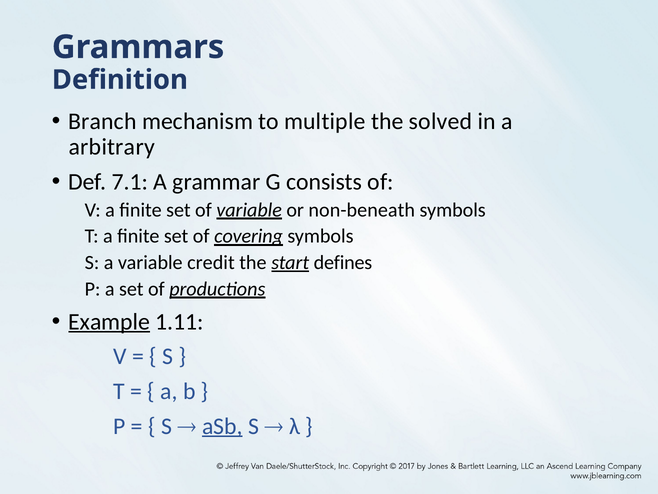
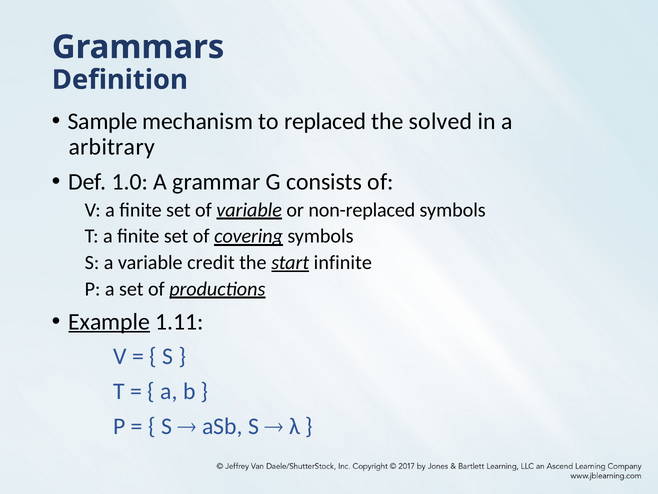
Branch: Branch -> Sample
multiple: multiple -> replaced
7.1: 7.1 -> 1.0
non-beneath: non-beneath -> non-replaced
defines: defines -> infinite
aSb underline: present -> none
